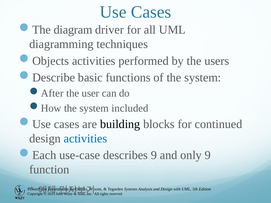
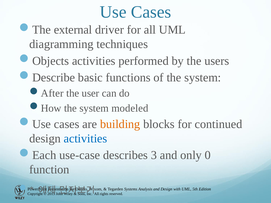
diagram: diagram -> external
included: included -> modeled
building colour: black -> orange
describes 9: 9 -> 3
only 9: 9 -> 0
